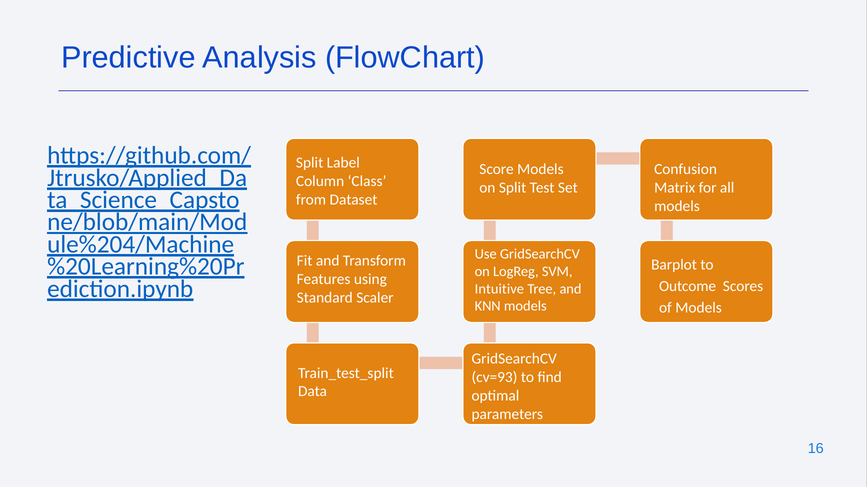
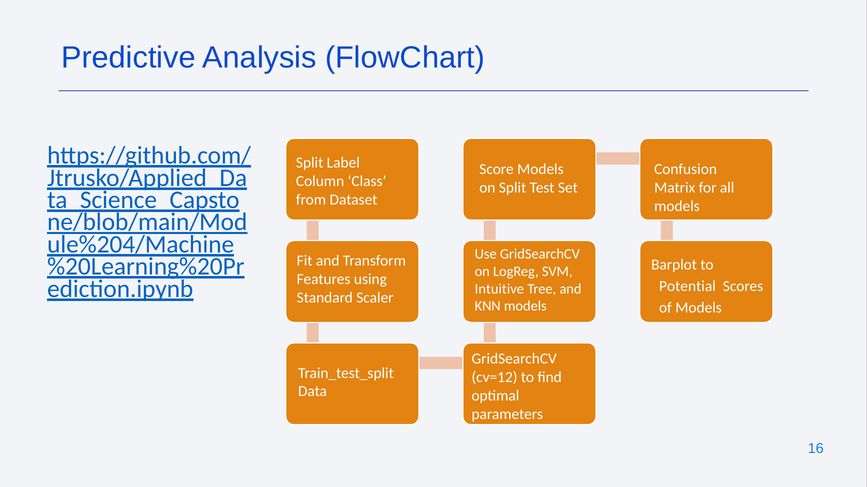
Outcome: Outcome -> Potential
cv=93: cv=93 -> cv=12
